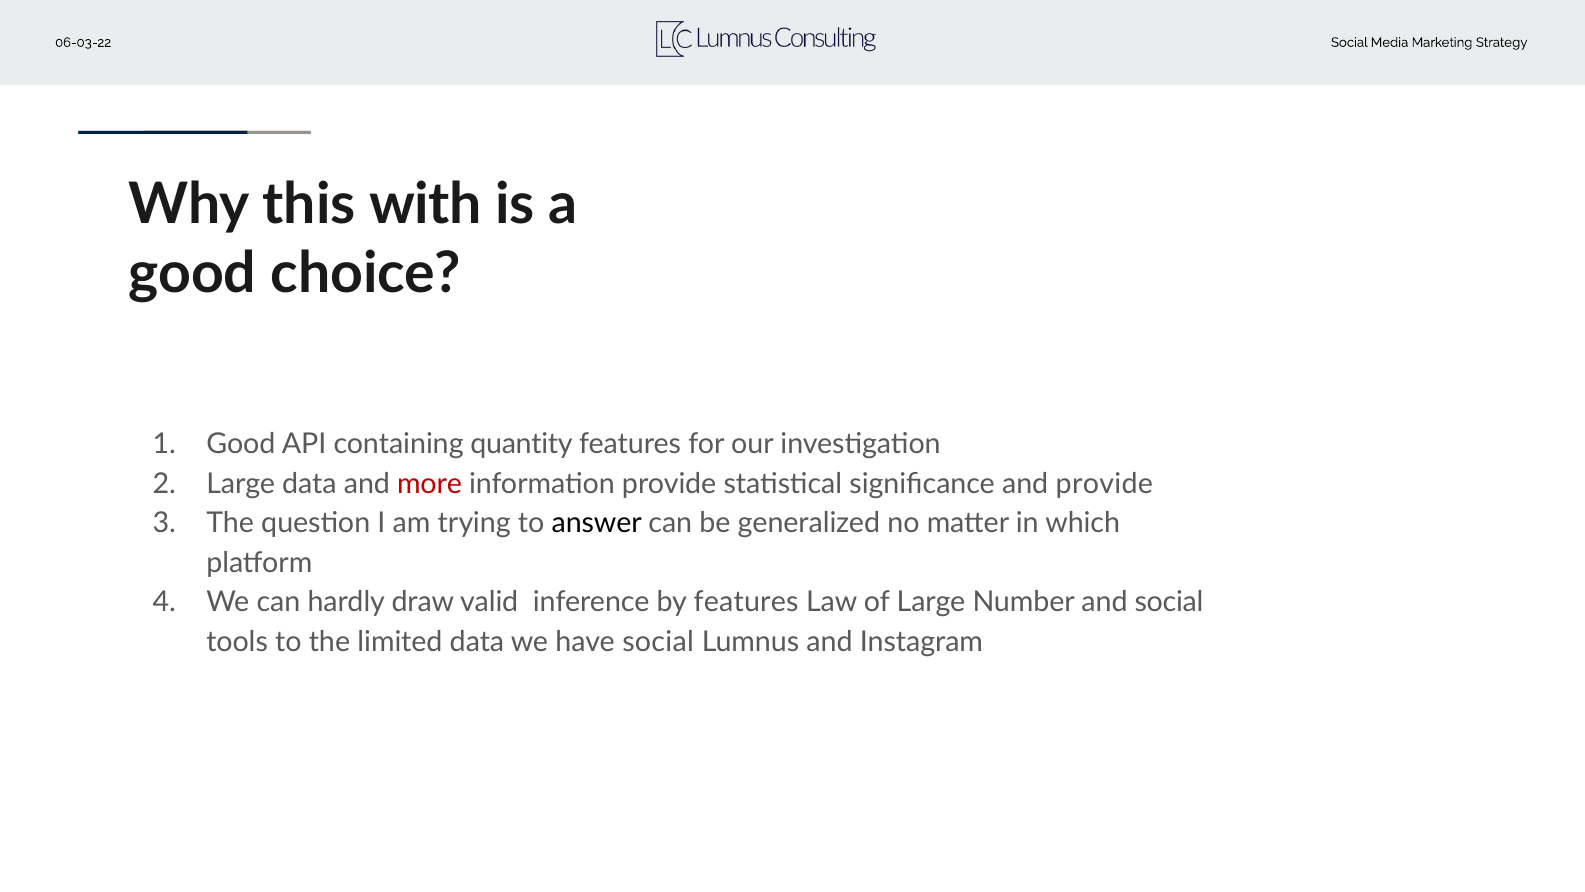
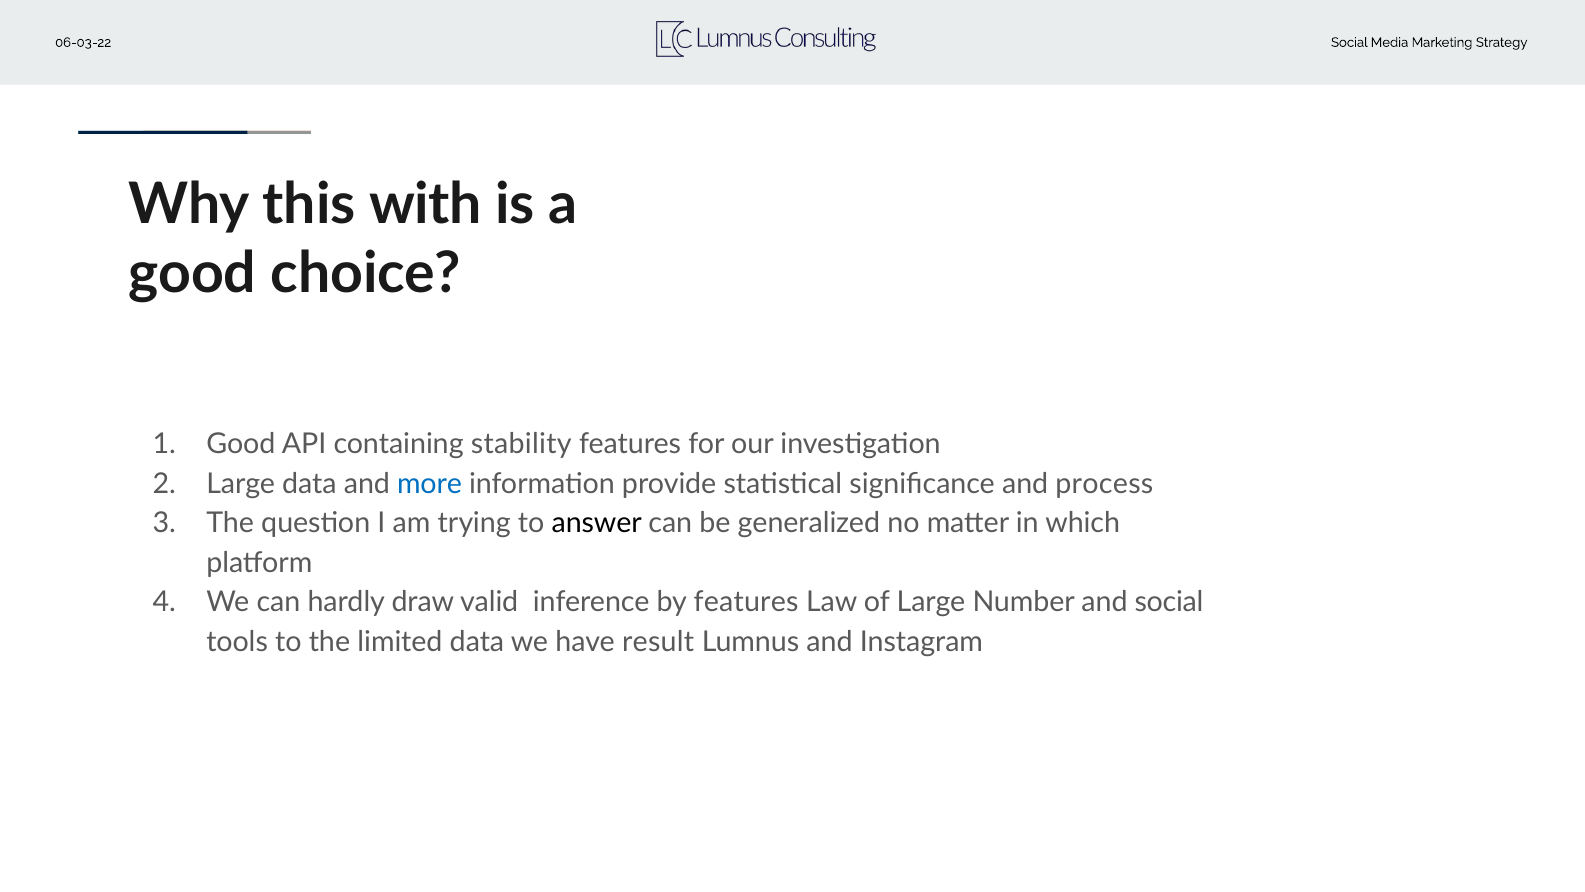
quantity: quantity -> stability
more colour: red -> blue
and provide: provide -> process
have social: social -> result
